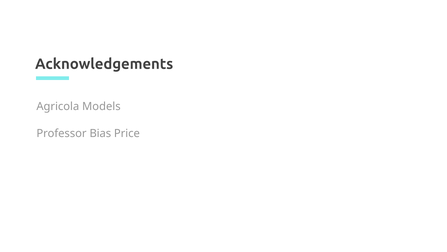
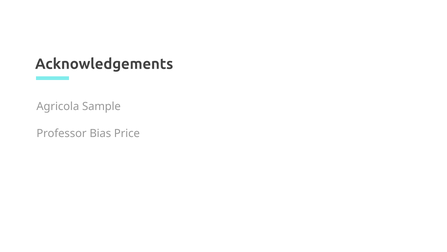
Models: Models -> Sample
